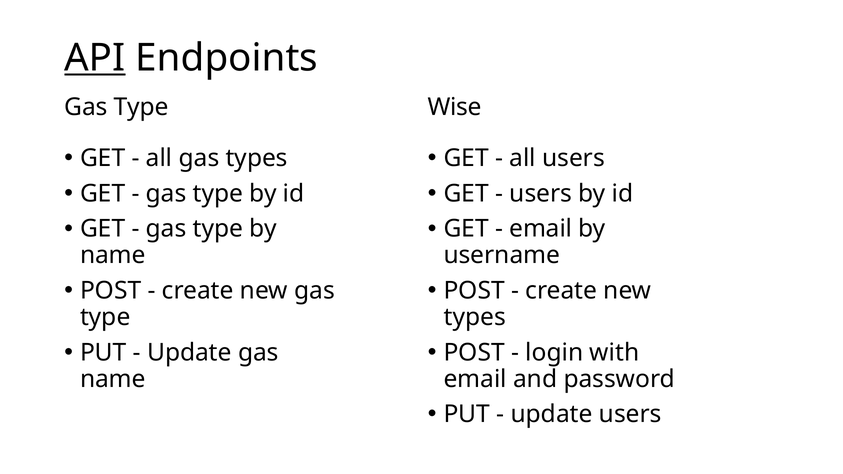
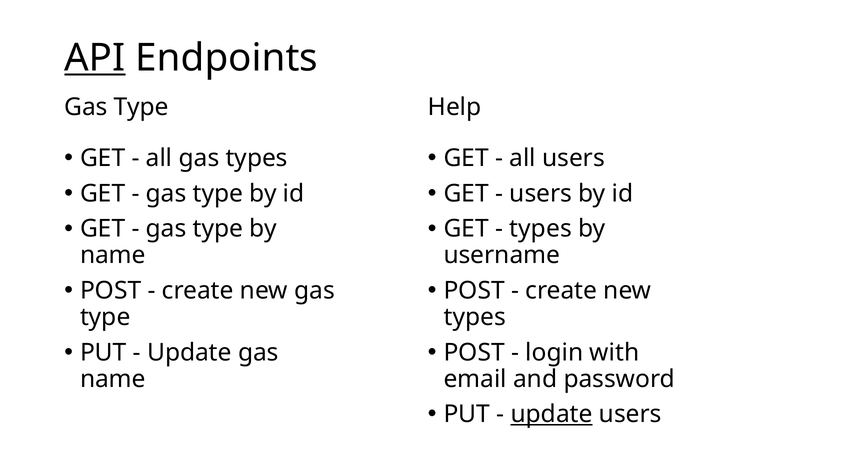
Wise: Wise -> Help
email at (541, 229): email -> types
update at (552, 414) underline: none -> present
